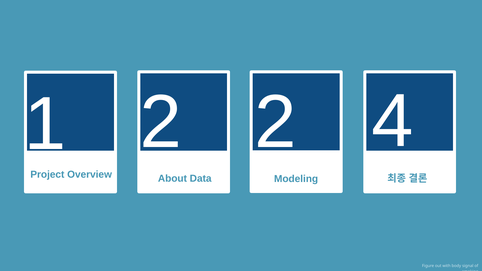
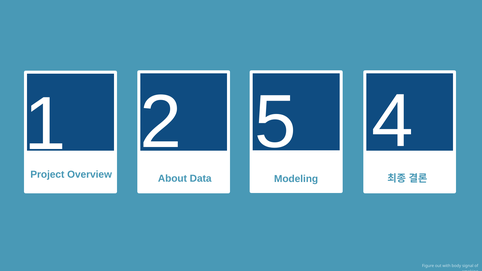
2 2: 2 -> 5
